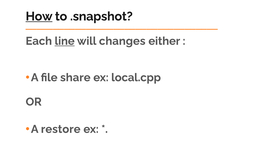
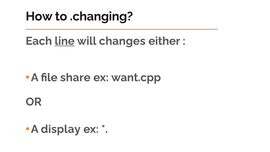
How underline: present -> none
.snapshot: .snapshot -> .changing
local.cpp: local.cpp -> want.cpp
restore: restore -> display
